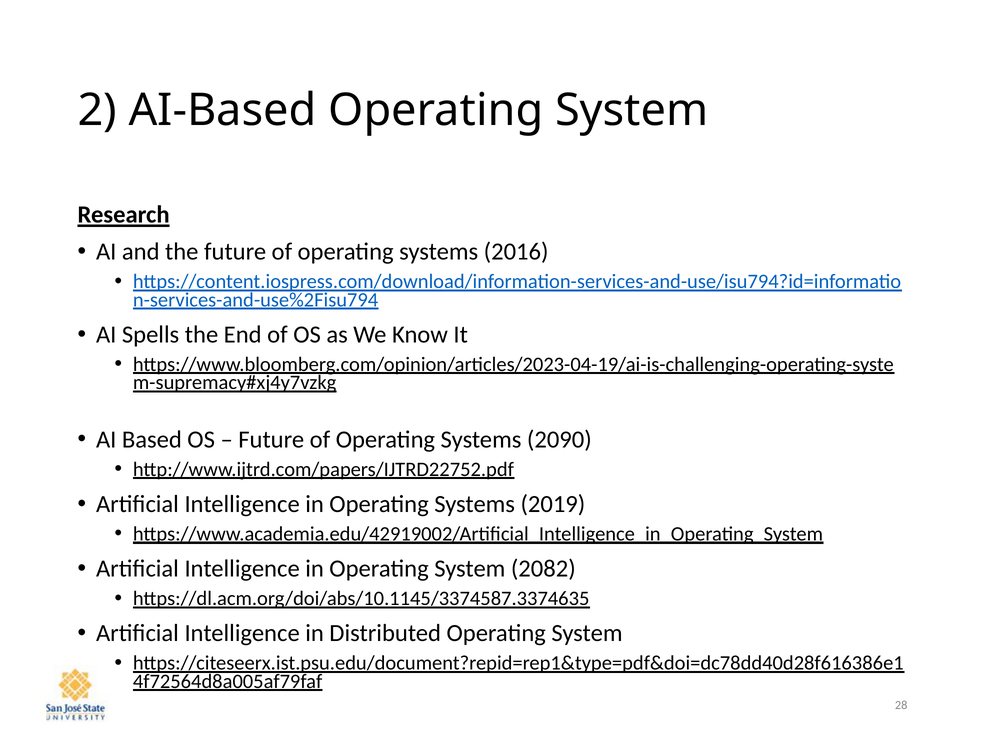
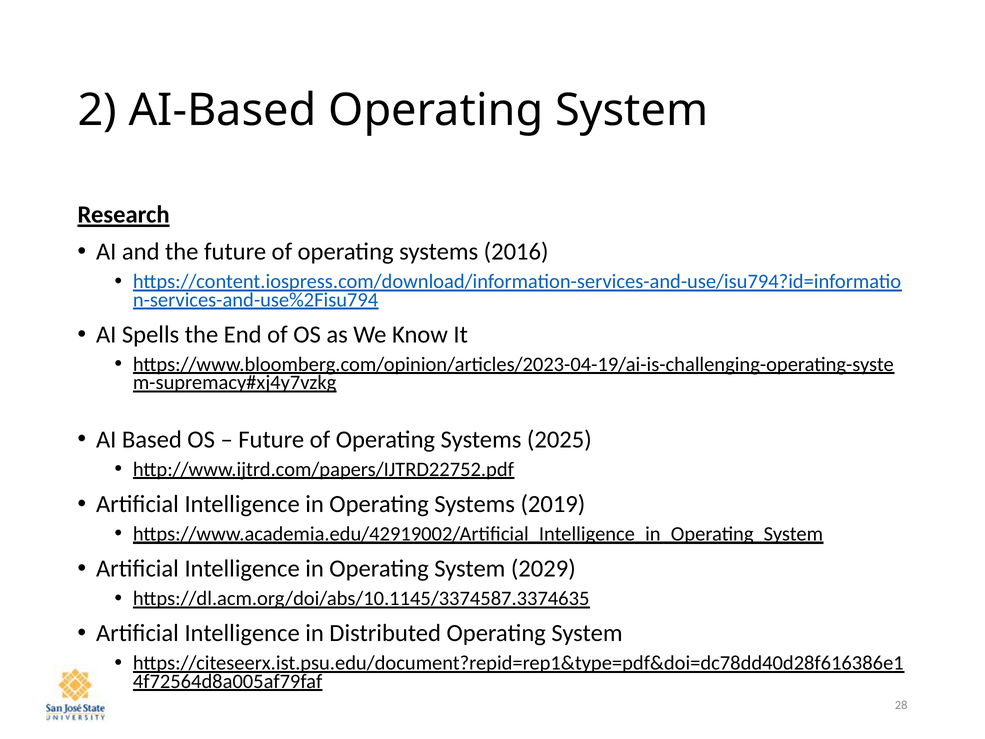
2090: 2090 -> 2025
2082: 2082 -> 2029
